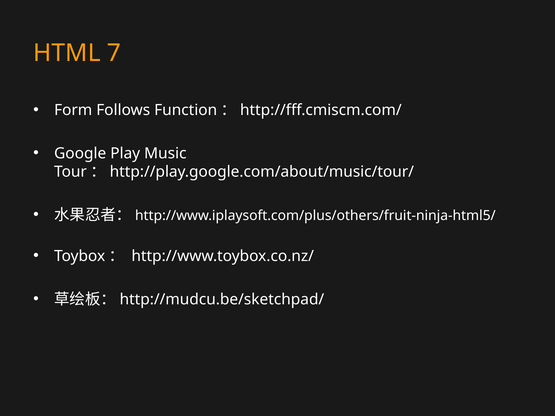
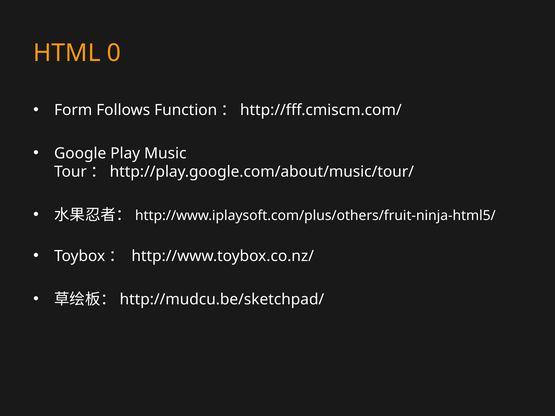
7: 7 -> 0
